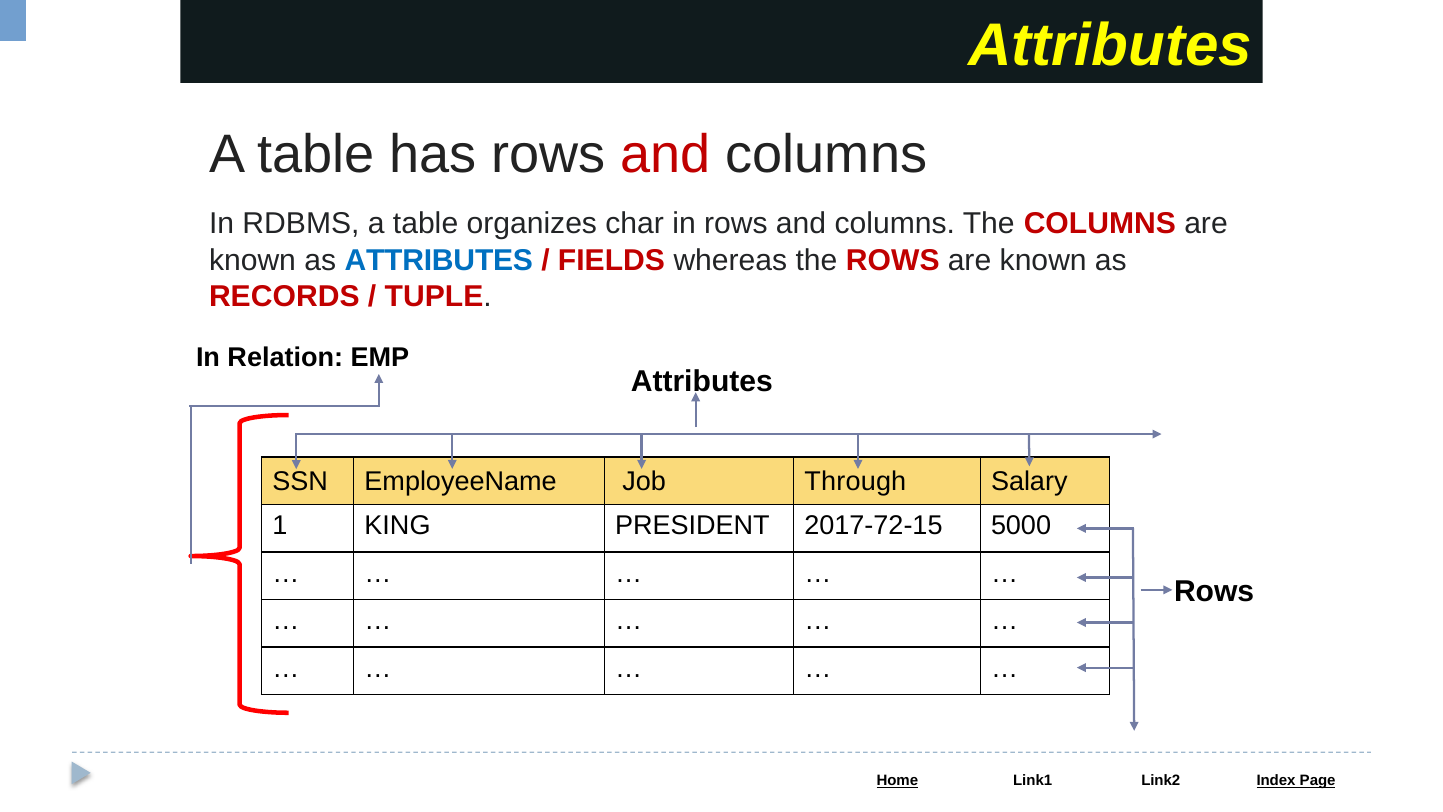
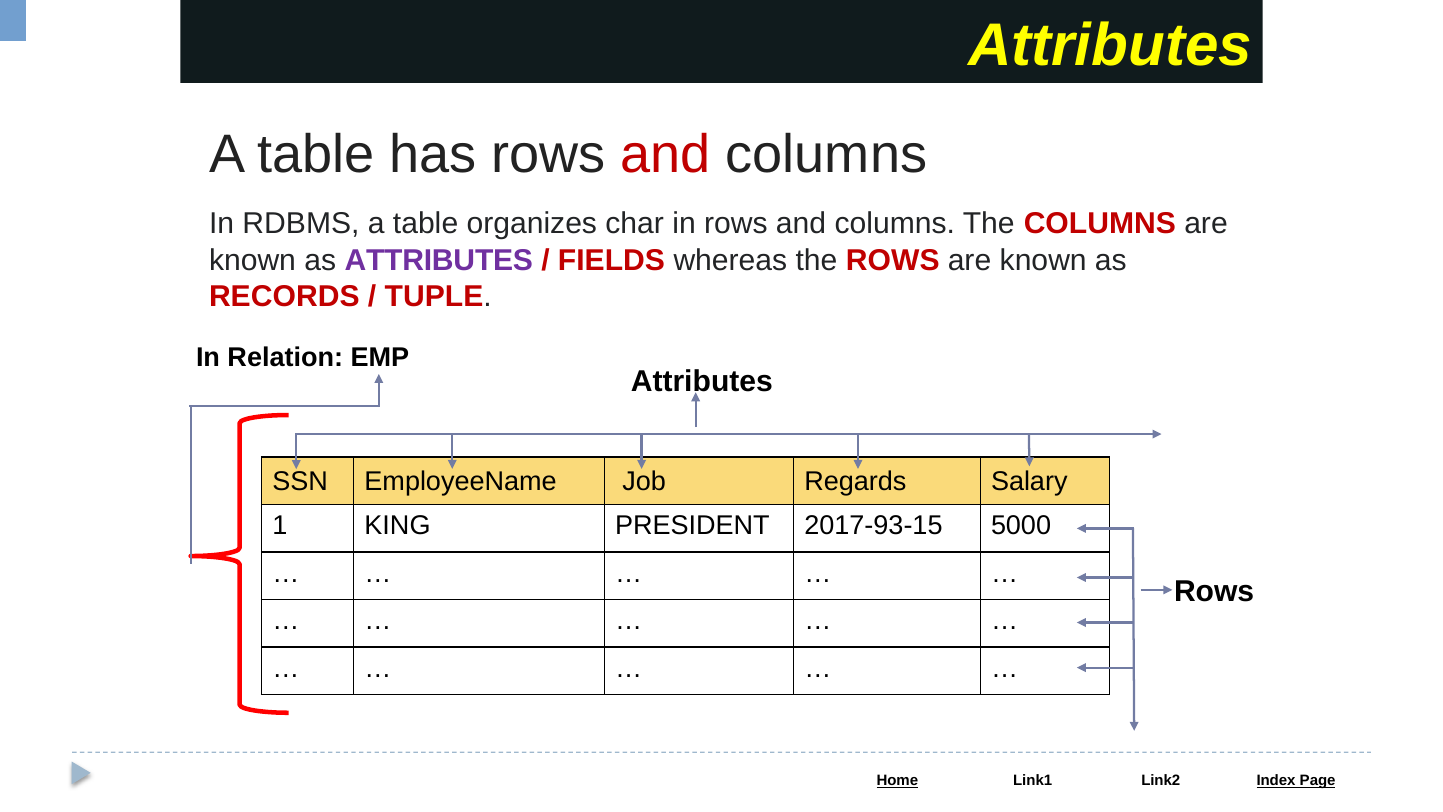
ATTRIBUTES at (439, 260) colour: blue -> purple
Through: Through -> Regards
2017-72-15: 2017-72-15 -> 2017-93-15
